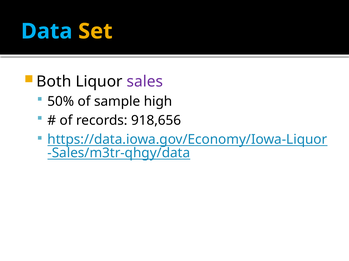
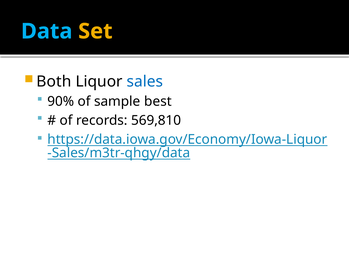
sales colour: purple -> blue
50%: 50% -> 90%
high: high -> best
918,656: 918,656 -> 569,810
